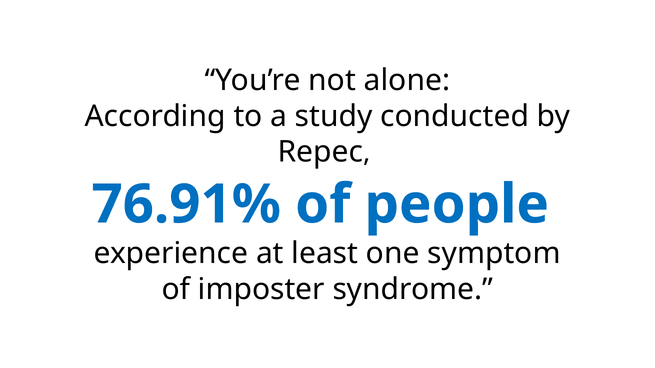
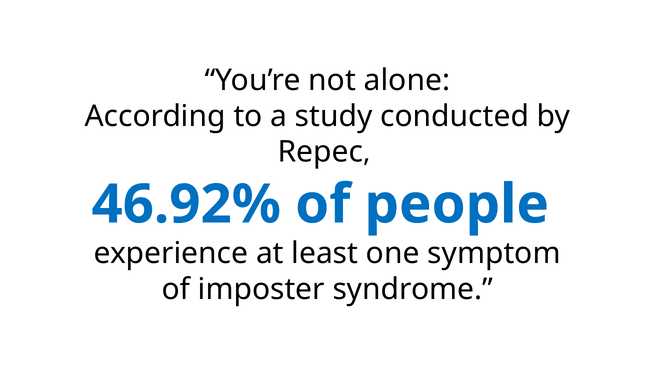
76.91%: 76.91% -> 46.92%
